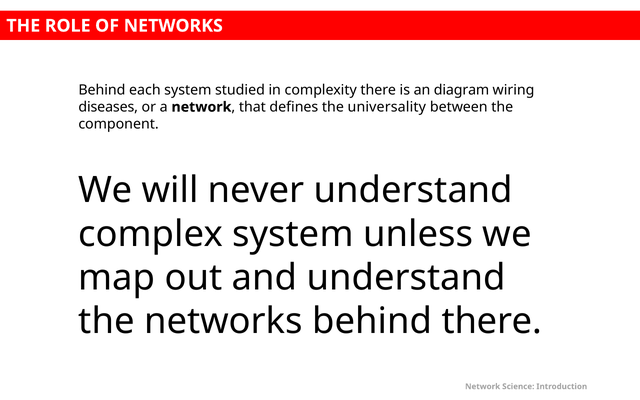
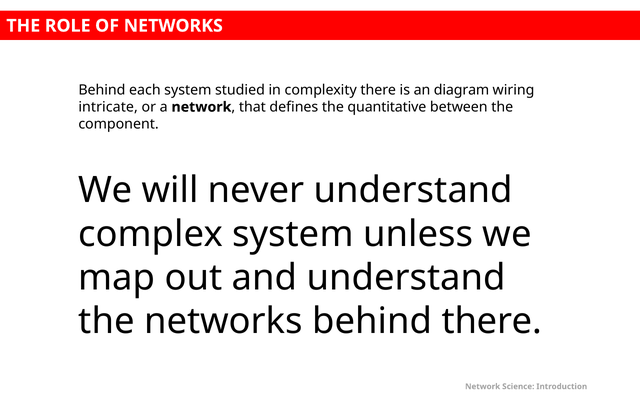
diseases: diseases -> intricate
universality: universality -> quantitative
